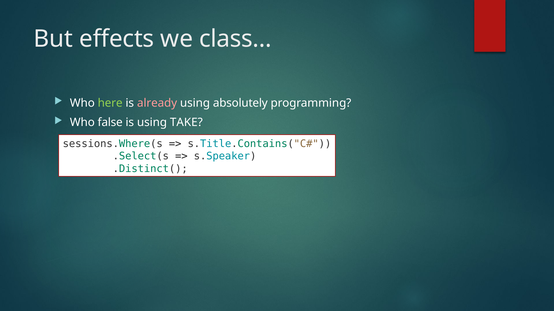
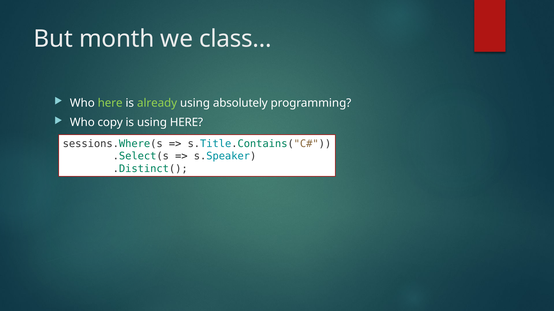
effects: effects -> month
already colour: pink -> light green
false: false -> copy
using TAKE: TAKE -> HERE
